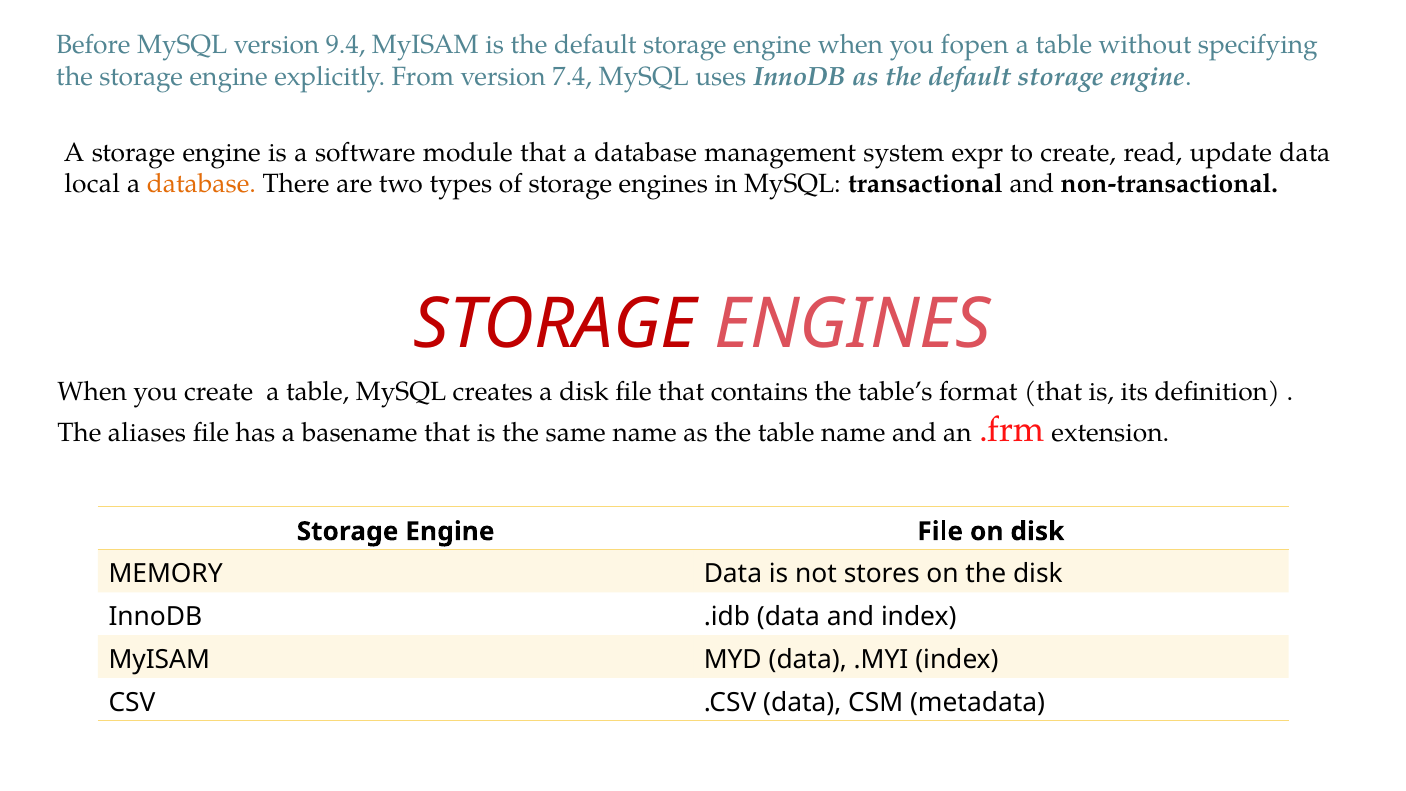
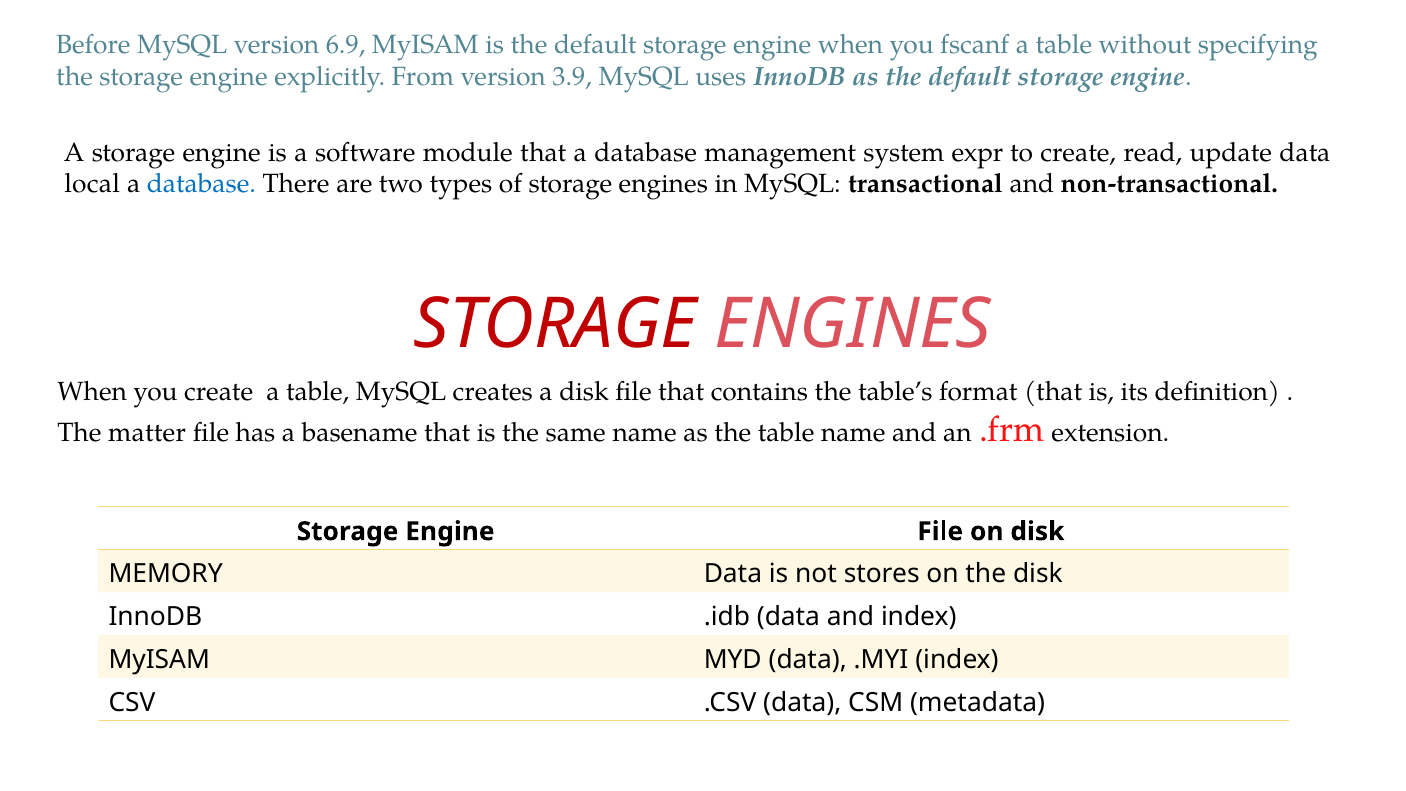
9.4: 9.4 -> 6.9
fopen: fopen -> fscanf
7.4: 7.4 -> 3.9
database at (201, 184) colour: orange -> blue
aliases: aliases -> matter
